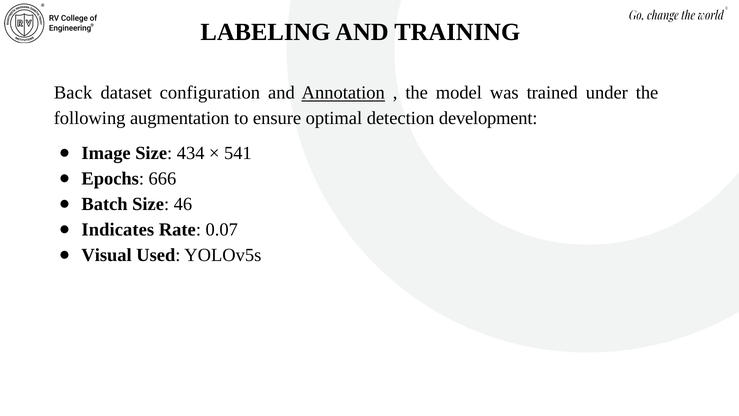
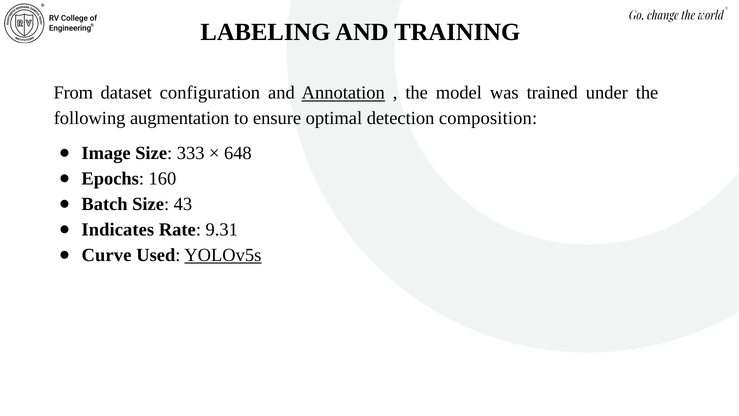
Back: Back -> From
development: development -> composition
434: 434 -> 333
541: 541 -> 648
666: 666 -> 160
46: 46 -> 43
0.07: 0.07 -> 9.31
Visual: Visual -> Curve
YOLOv5s underline: none -> present
